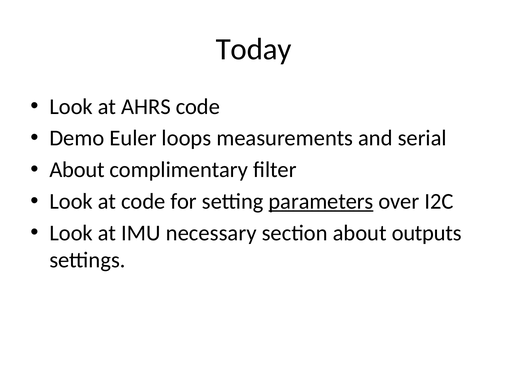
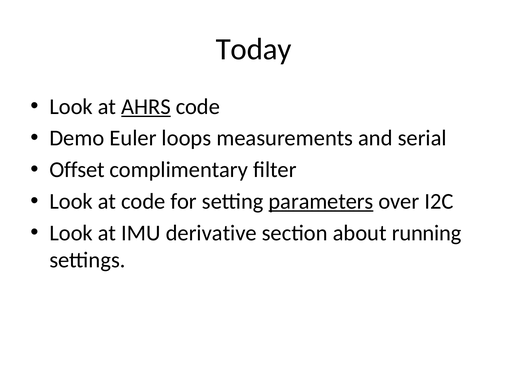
AHRS underline: none -> present
About at (77, 169): About -> Offset
necessary: necessary -> derivative
outputs: outputs -> running
